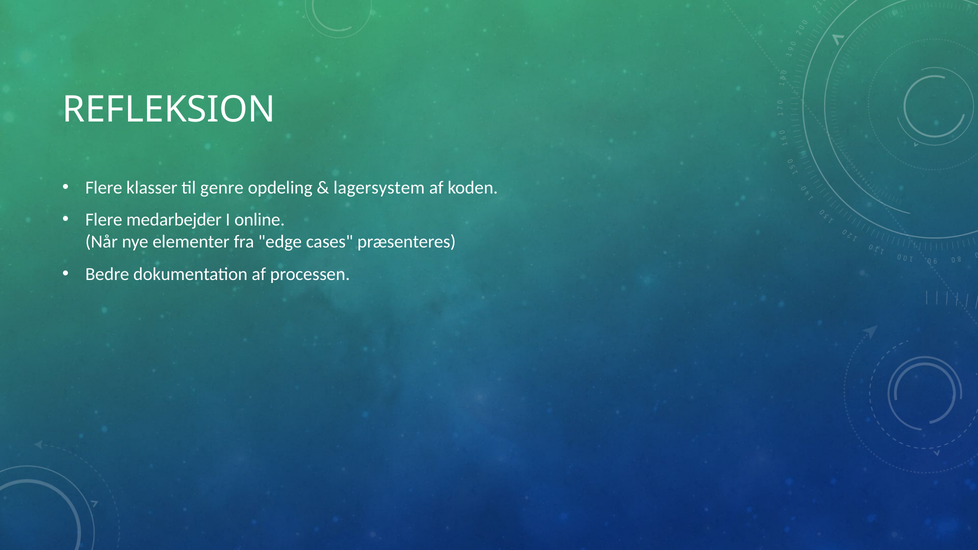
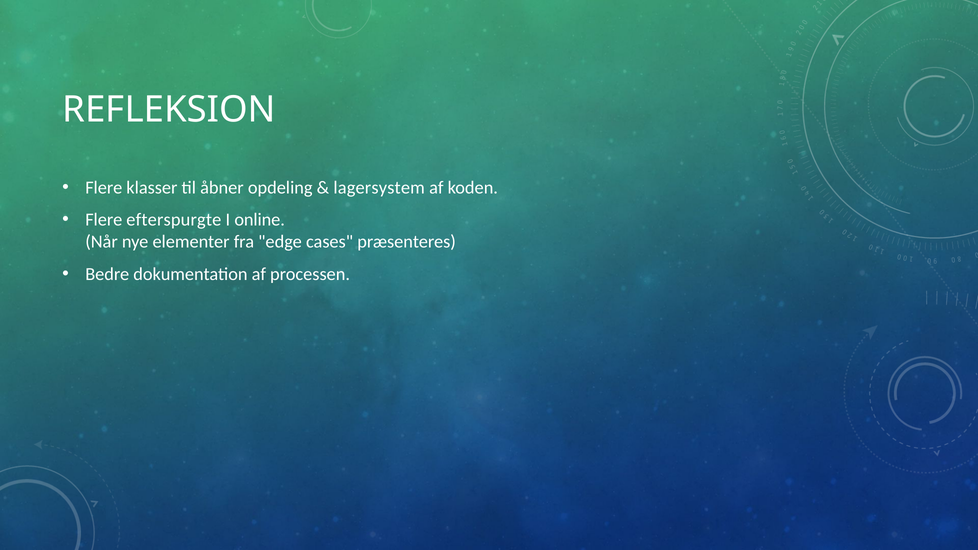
genre: genre -> åbner
medarbejder: medarbejder -> efterspurgte
